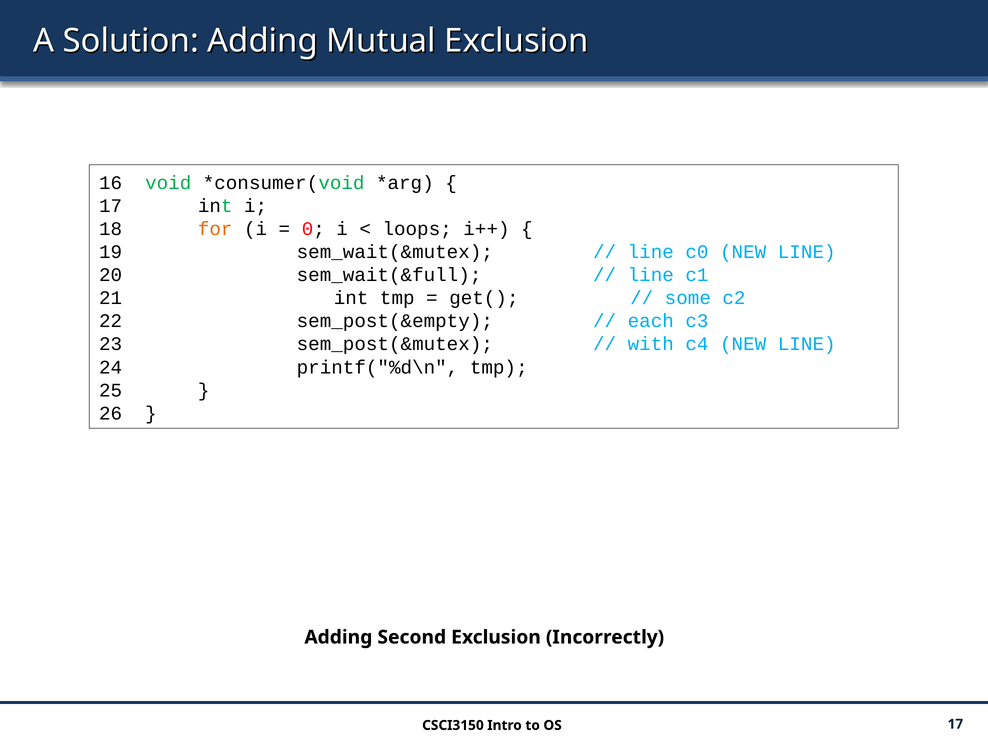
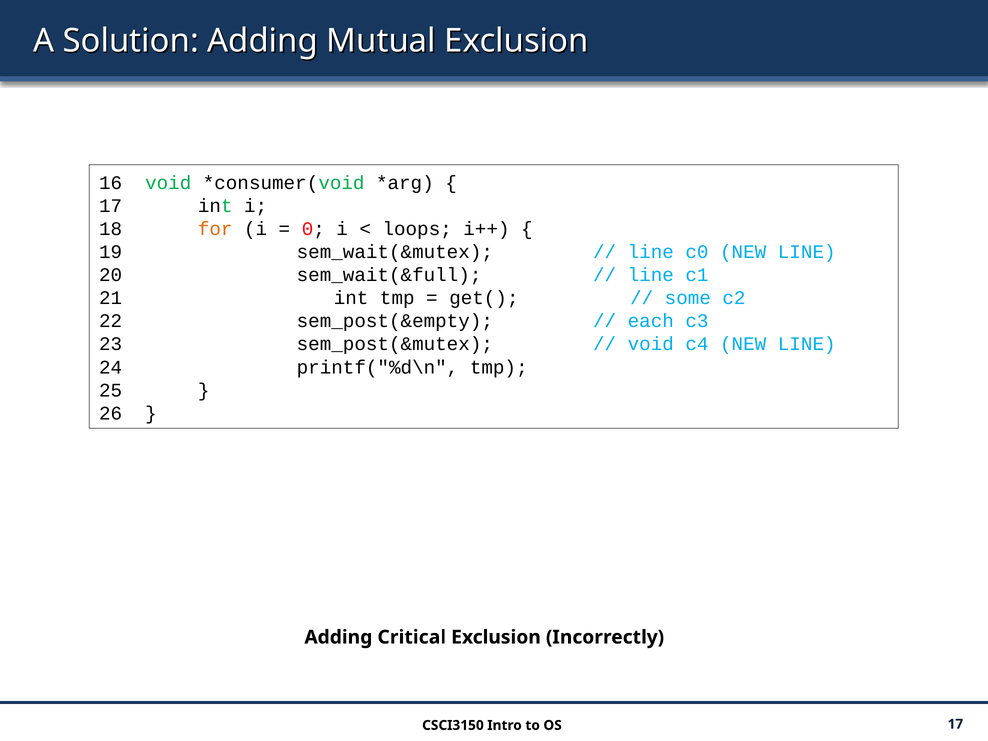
with at (651, 344): with -> void
Second: Second -> Critical
